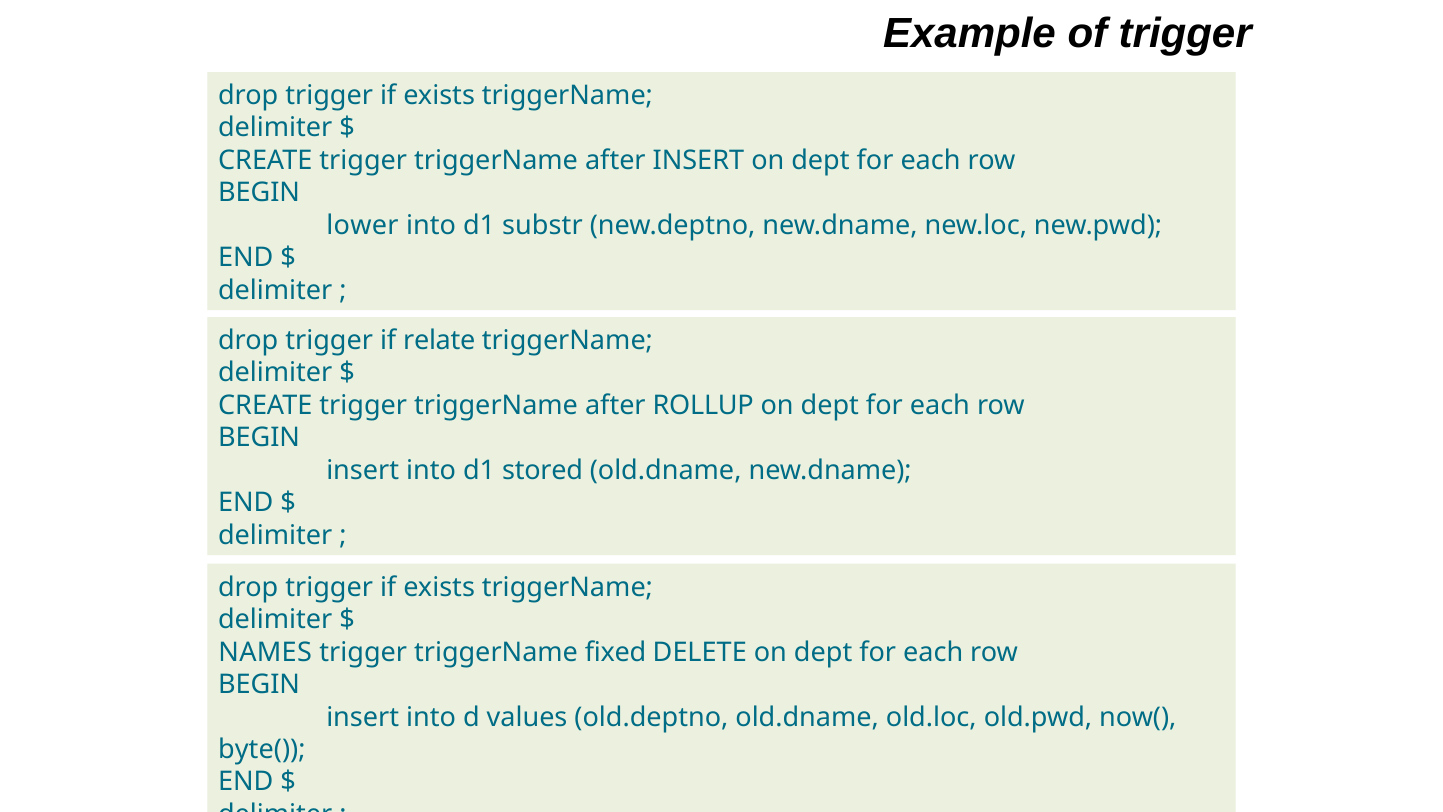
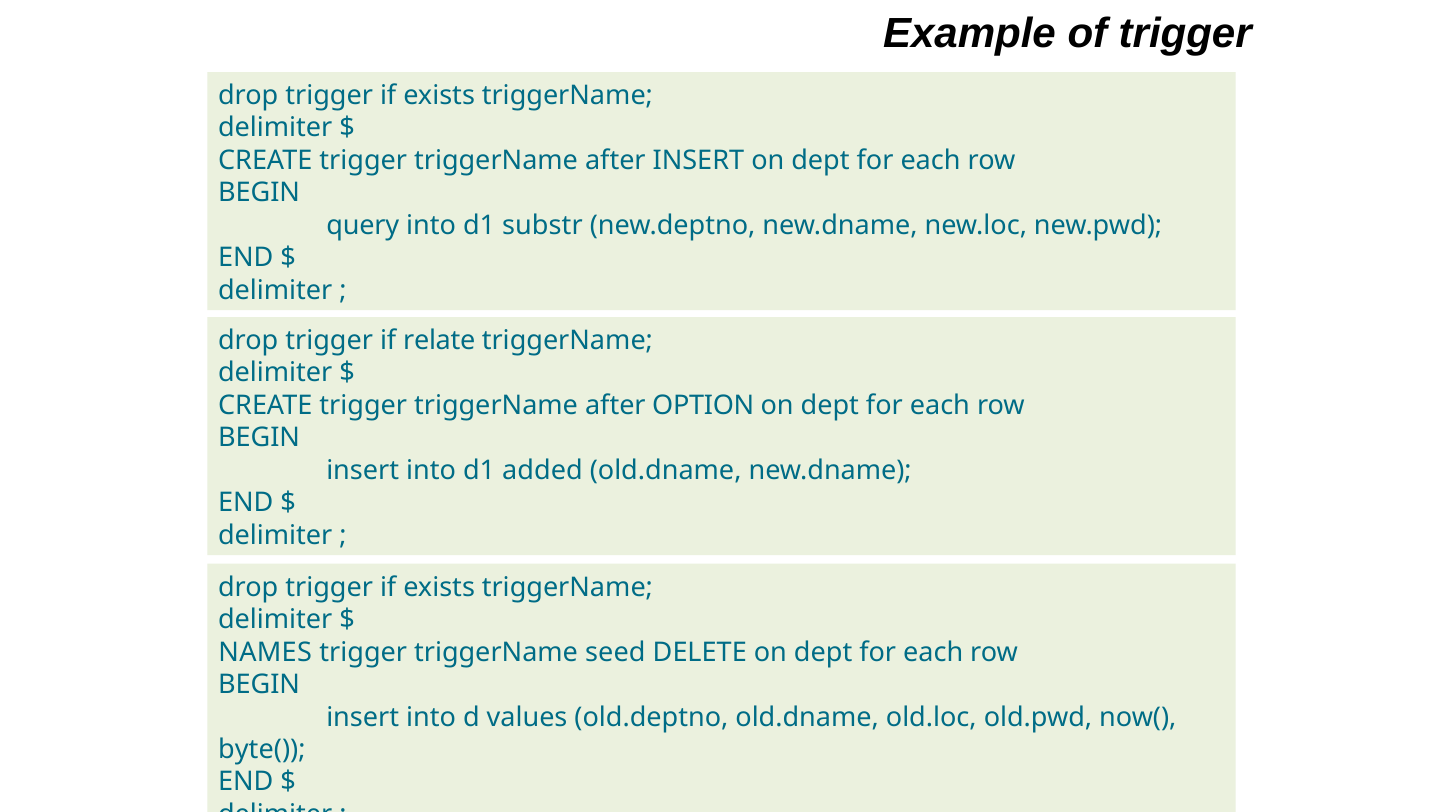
lower: lower -> query
ROLLUP: ROLLUP -> OPTION
stored: stored -> added
fixed: fixed -> seed
